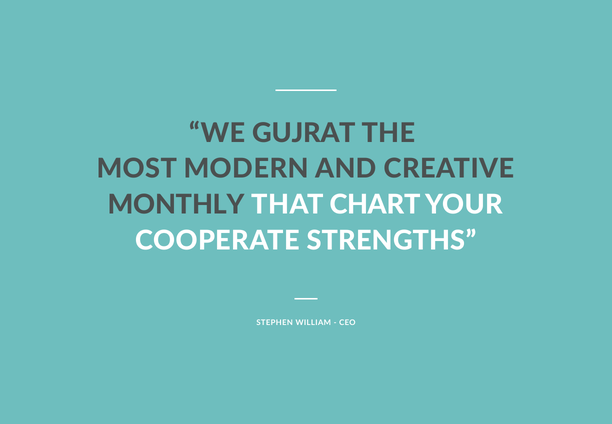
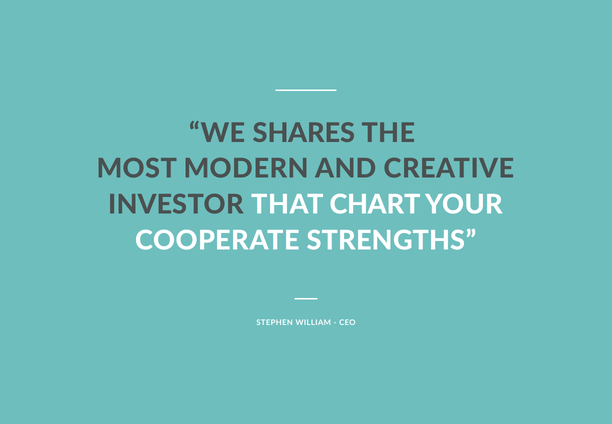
GUJRAT: GUJRAT -> SHARES
MONTHLY: MONTHLY -> INVESTOR
